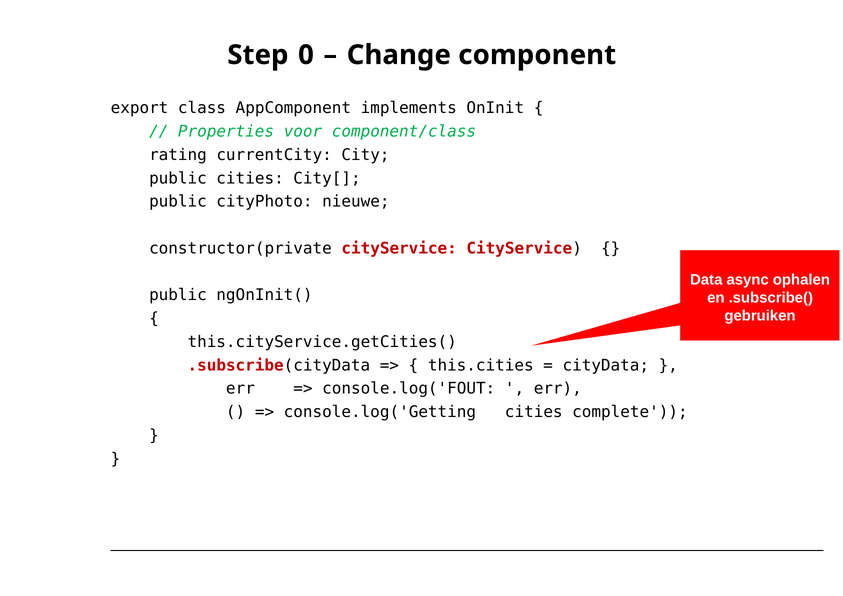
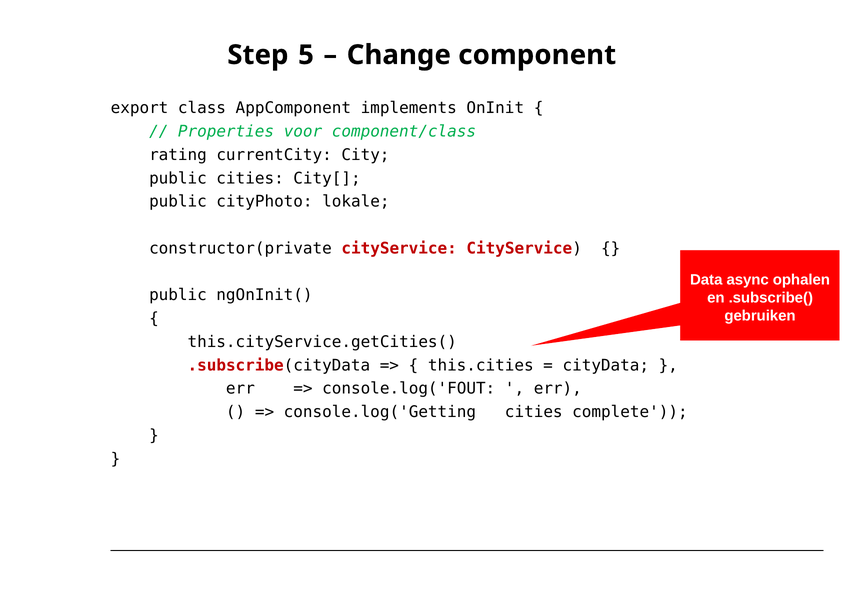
0: 0 -> 5
nieuwe: nieuwe -> lokale
